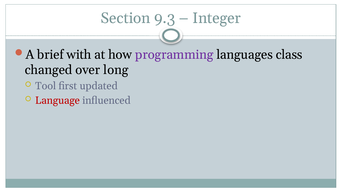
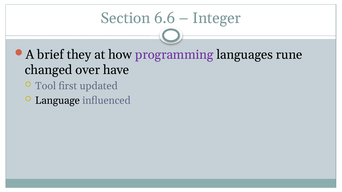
9.3: 9.3 -> 6.6
with: with -> they
class: class -> rune
long: long -> have
Language colour: red -> black
